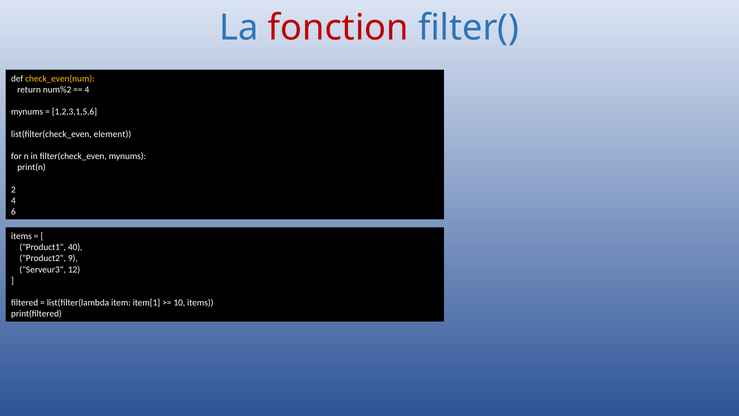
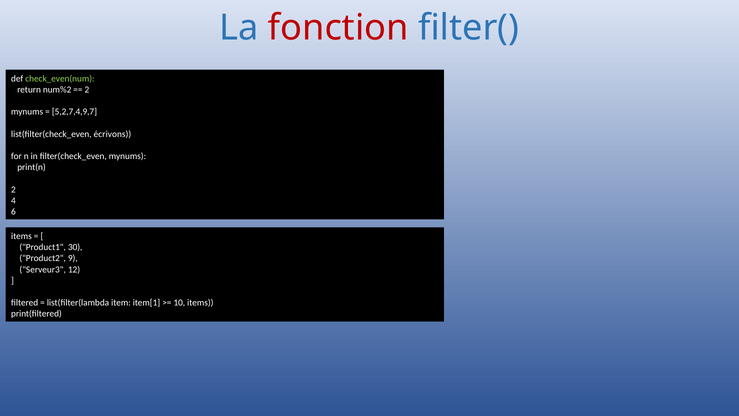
check_even(num colour: yellow -> light green
4 at (87, 90): 4 -> 2
1,2,3,1,5,6: 1,2,3,1,5,6 -> 5,2,7,4,9,7
element: element -> écrivons
40: 40 -> 30
